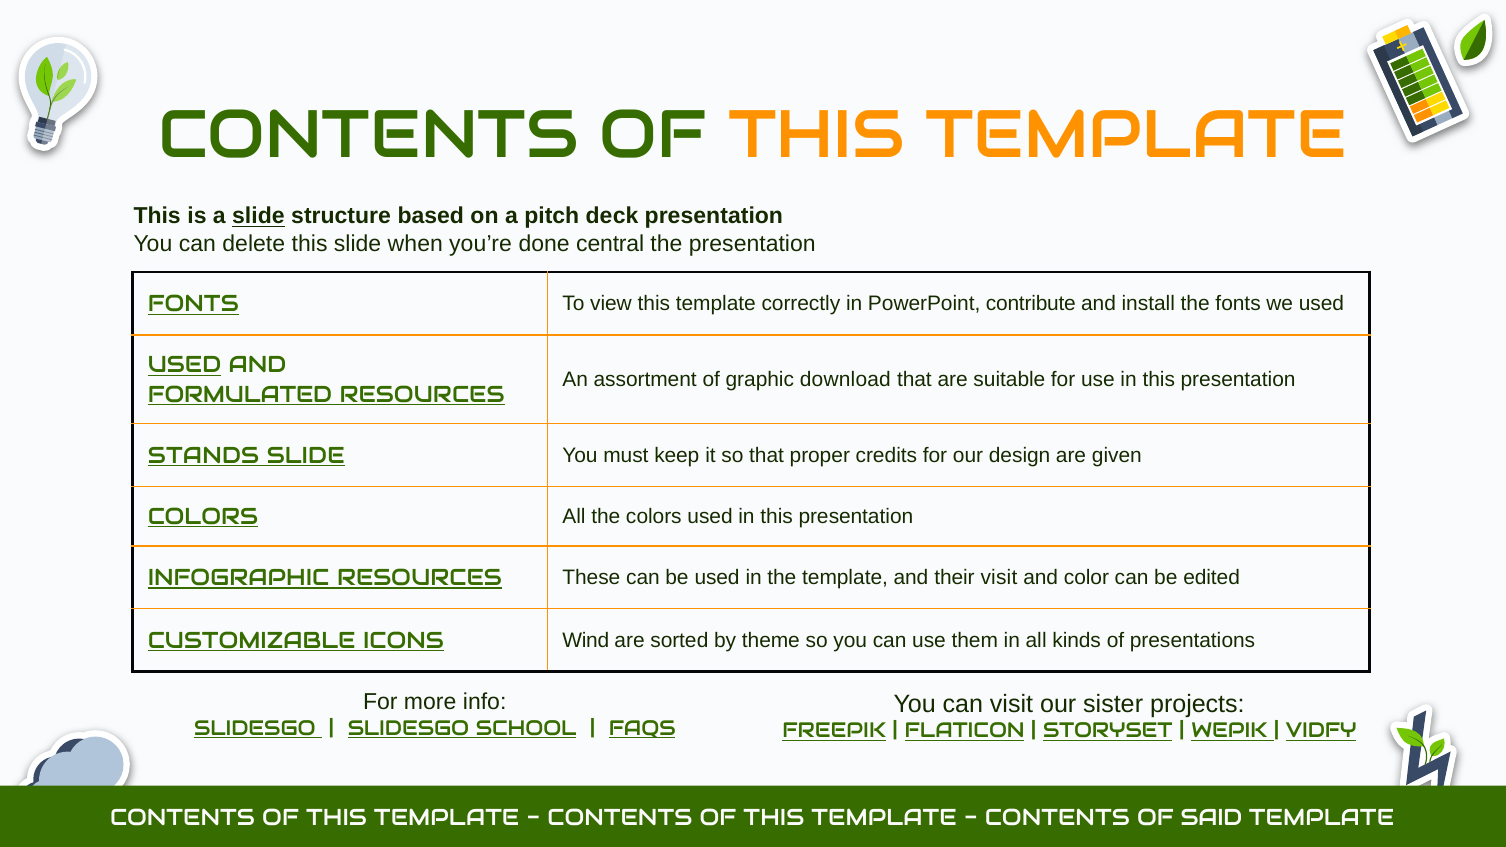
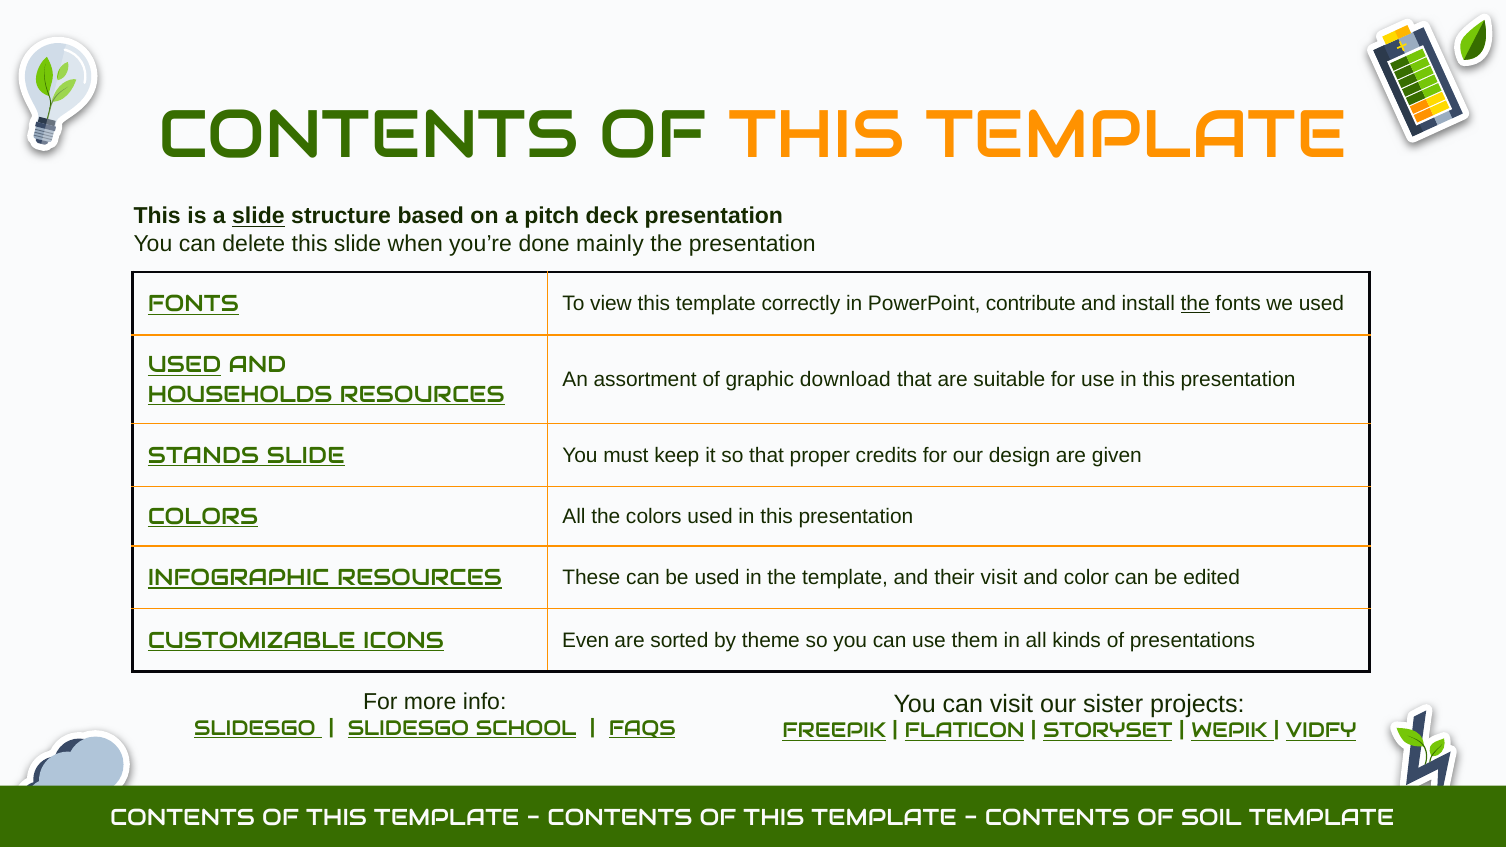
central: central -> mainly
the at (1195, 304) underline: none -> present
FORMULATED: FORMULATED -> HOUSEHOLDS
Wind: Wind -> Even
SAID: SAID -> SOIL
